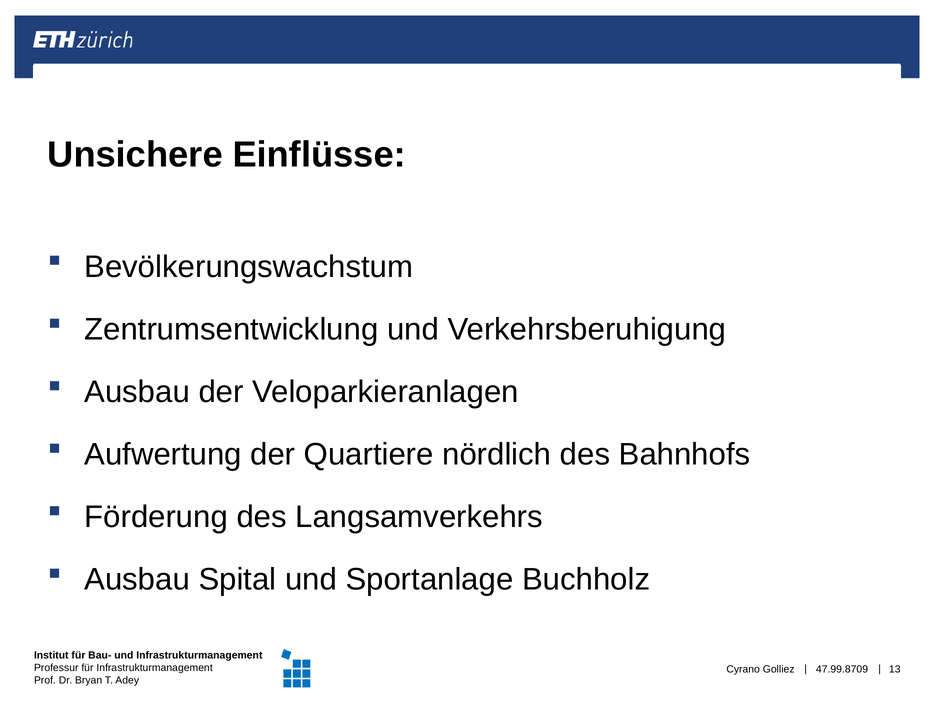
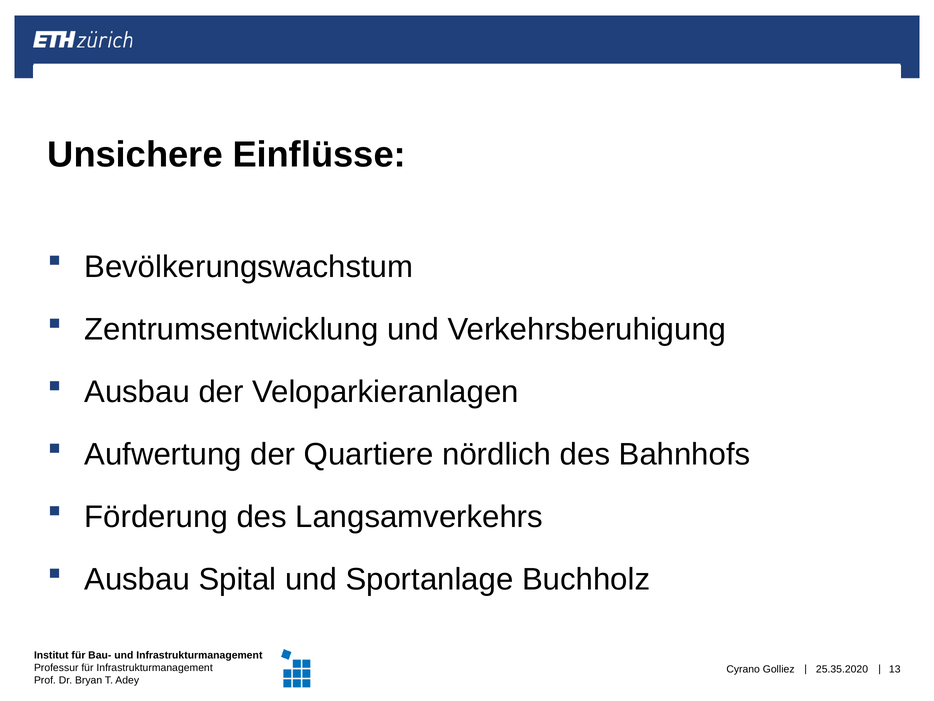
47.99.8709: 47.99.8709 -> 25.35.2020
